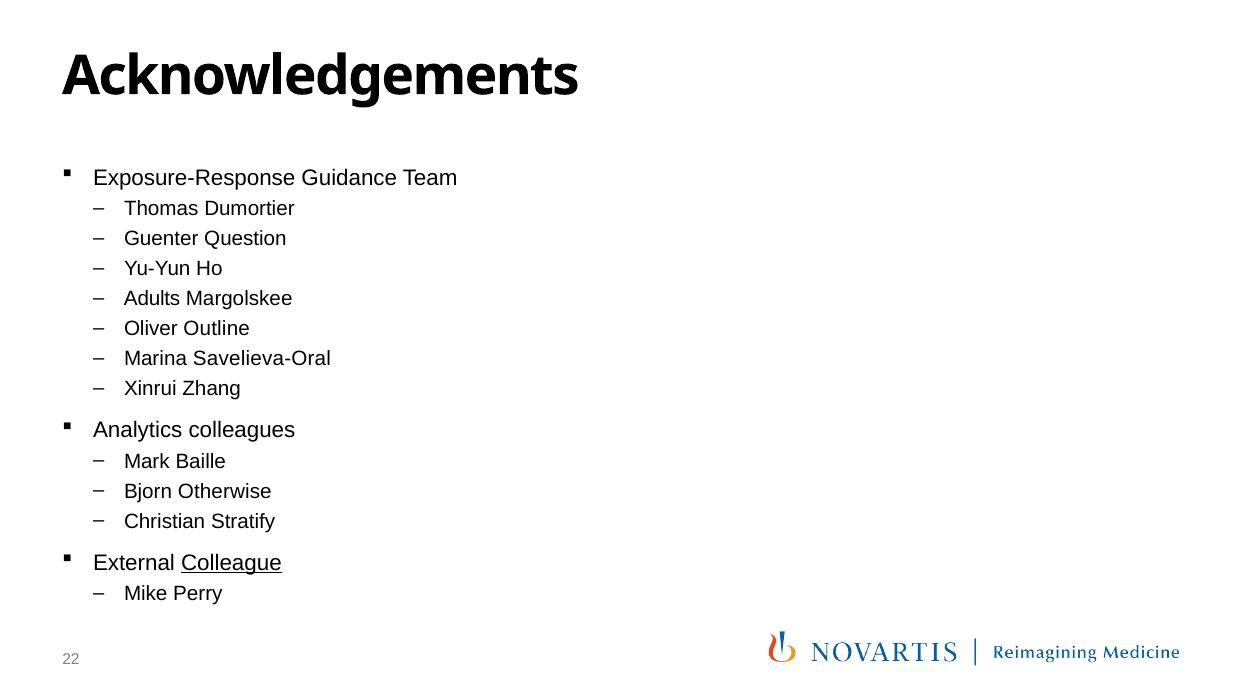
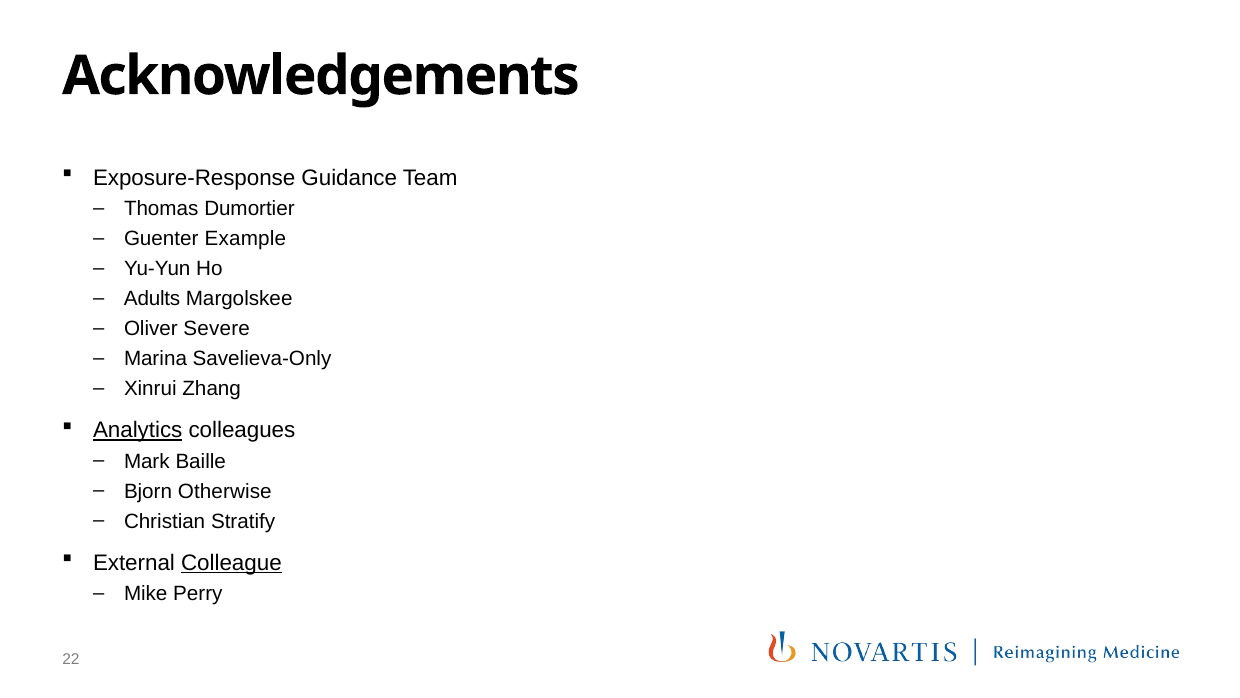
Question: Question -> Example
Outline: Outline -> Severe
Savelieva-Oral: Savelieva-Oral -> Savelieva-Only
Analytics underline: none -> present
